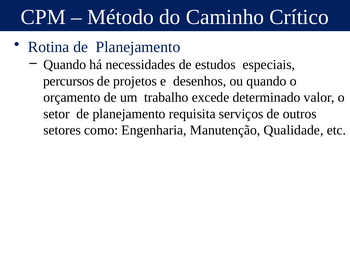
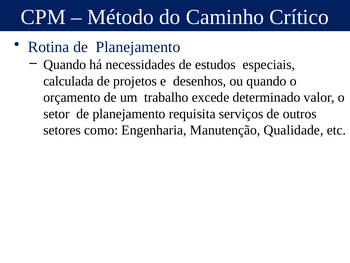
percursos: percursos -> calculada
